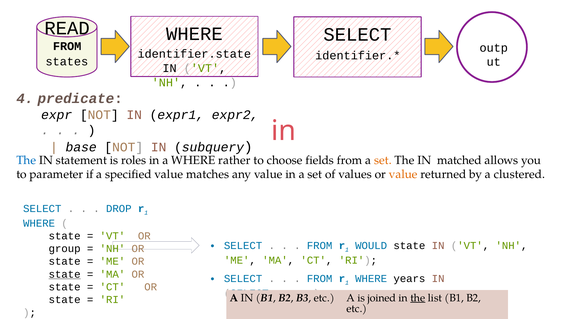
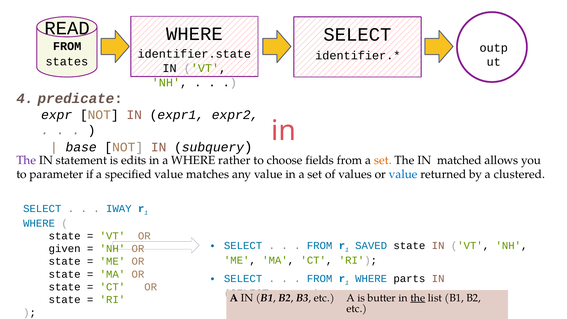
The at (26, 160) colour: blue -> purple
roles: roles -> edits
value at (403, 174) colour: orange -> blue
DROP: DROP -> IWAY
WOULD: WOULD -> SAVED
group: group -> given
state at (65, 274) underline: present -> none
years: years -> parts
joined: joined -> butter
